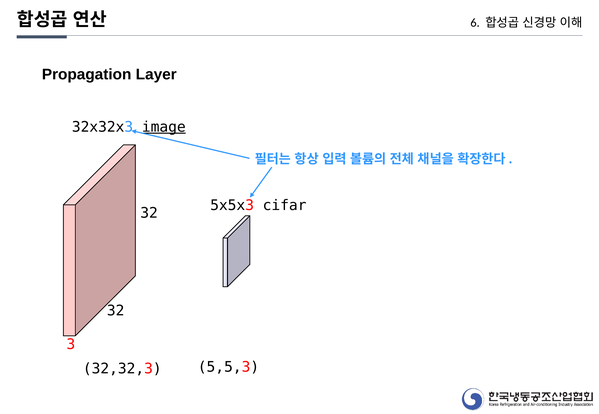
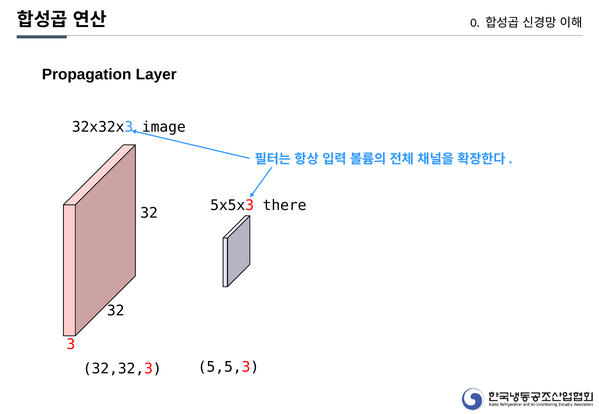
6: 6 -> 0
image underline: present -> none
cifar: cifar -> there
